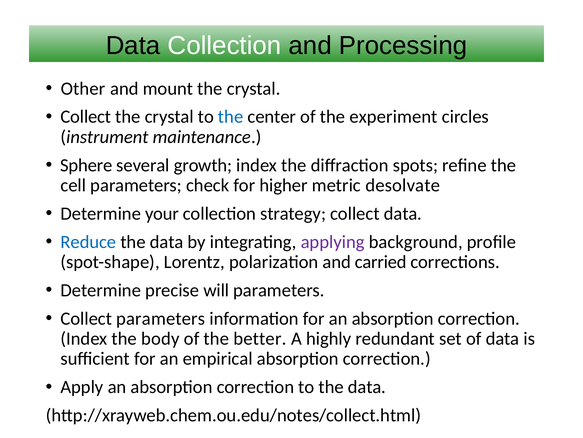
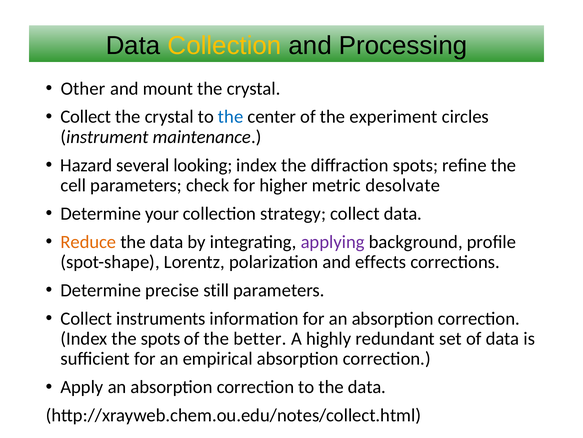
Collection at (225, 45) colour: white -> yellow
Sphere: Sphere -> Hazard
growth: growth -> looking
Reduce colour: blue -> orange
carried: carried -> effects
will: will -> still
Collect parameters: parameters -> instruments
the body: body -> spots
